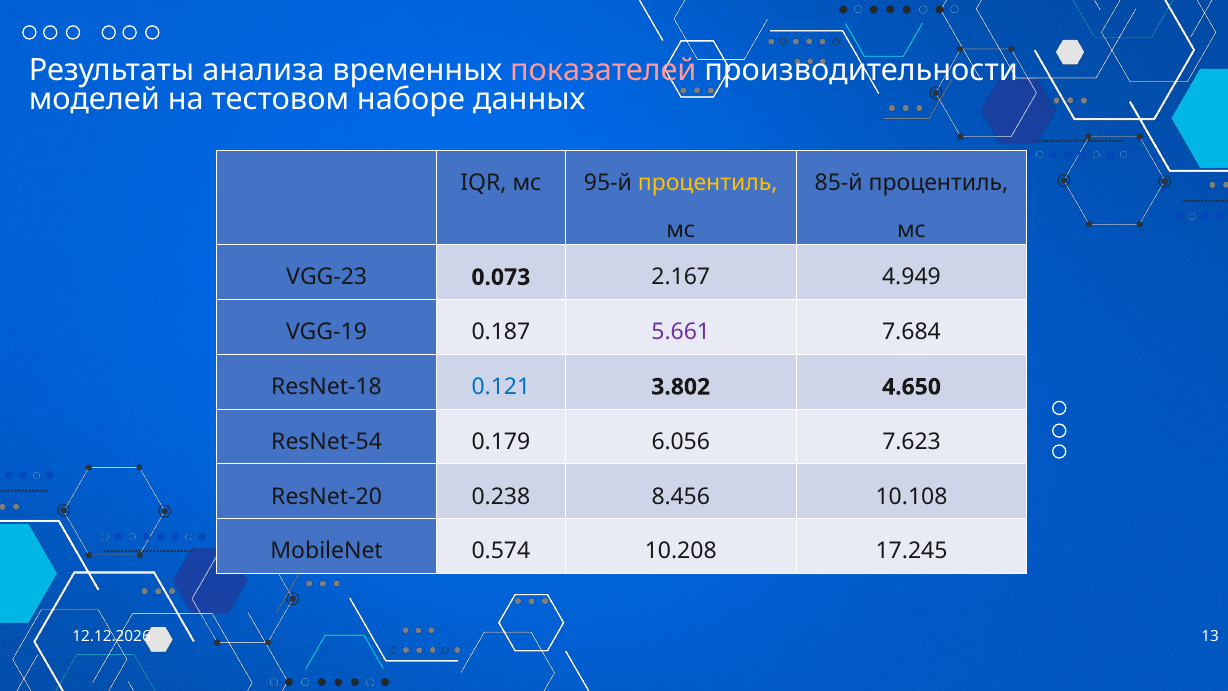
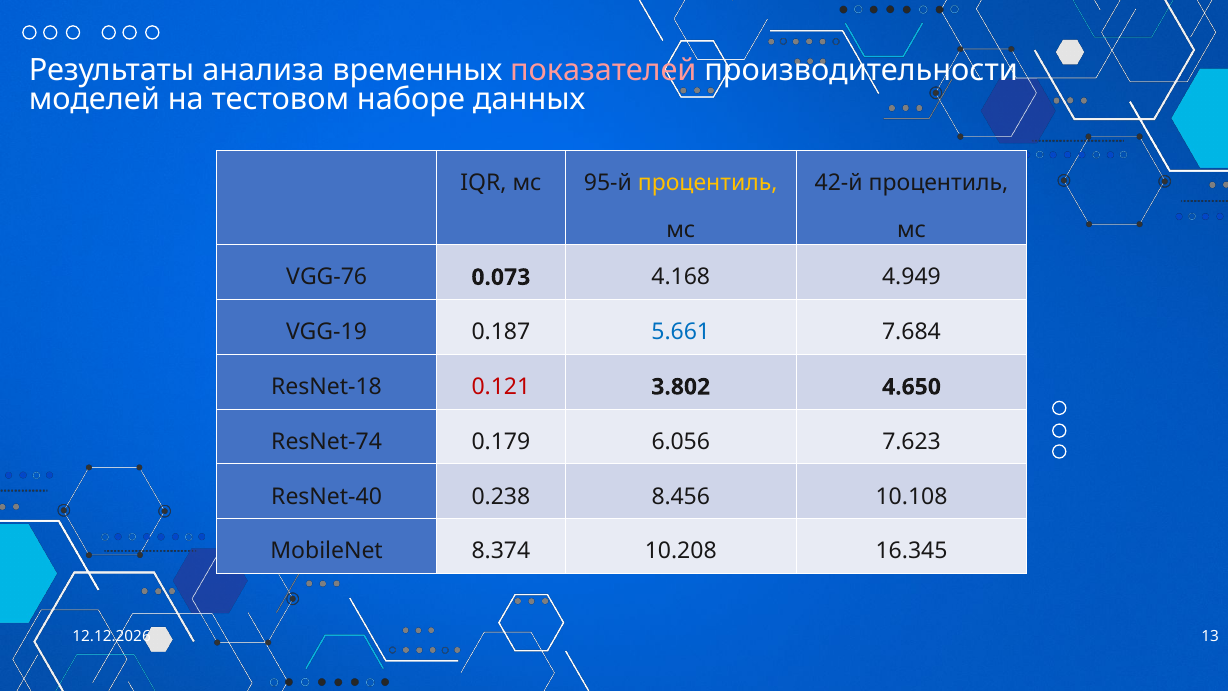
85-й: 85-й -> 42-й
VGG-23: VGG-23 -> VGG-76
2.167: 2.167 -> 4.168
5.661 colour: purple -> blue
0.121 colour: blue -> red
ResNet-54: ResNet-54 -> ResNet-74
ResNet-20: ResNet-20 -> ResNet-40
0.574: 0.574 -> 8.374
17.245: 17.245 -> 16.345
